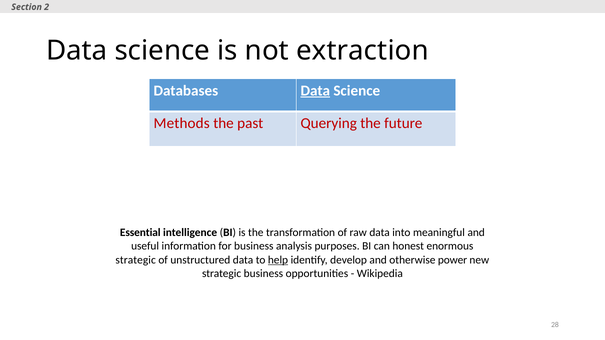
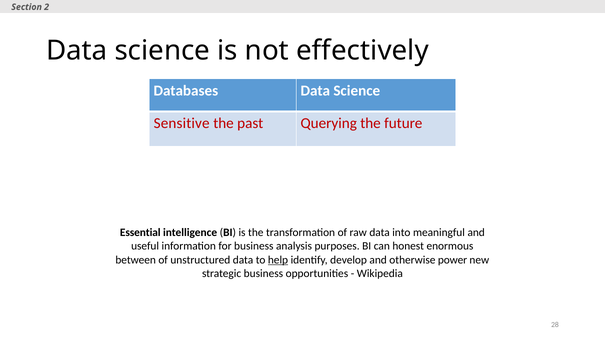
extraction: extraction -> effectively
Data at (315, 91) underline: present -> none
Methods: Methods -> Sensitive
strategic at (136, 260): strategic -> between
